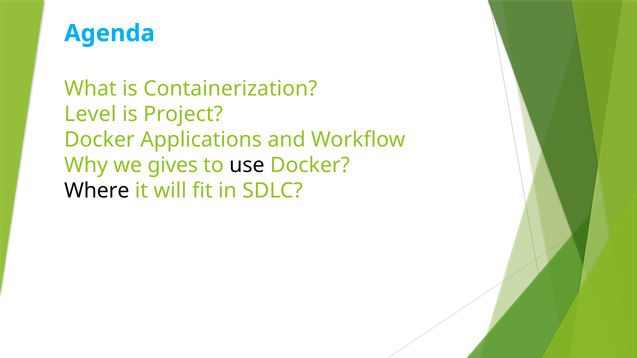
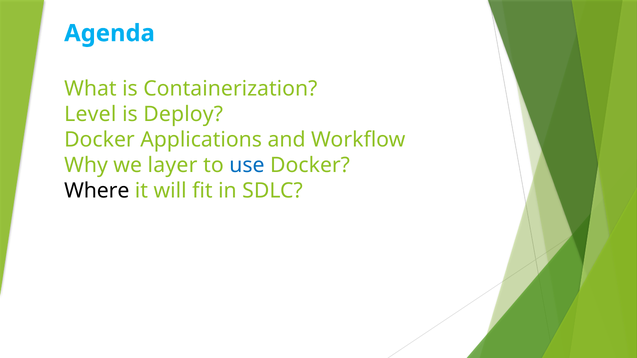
Project: Project -> Deploy
gives: gives -> layer
use colour: black -> blue
